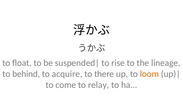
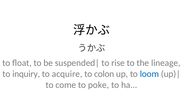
behind: behind -> inquiry
there: there -> colon
loom colour: orange -> blue
relay: relay -> poke
